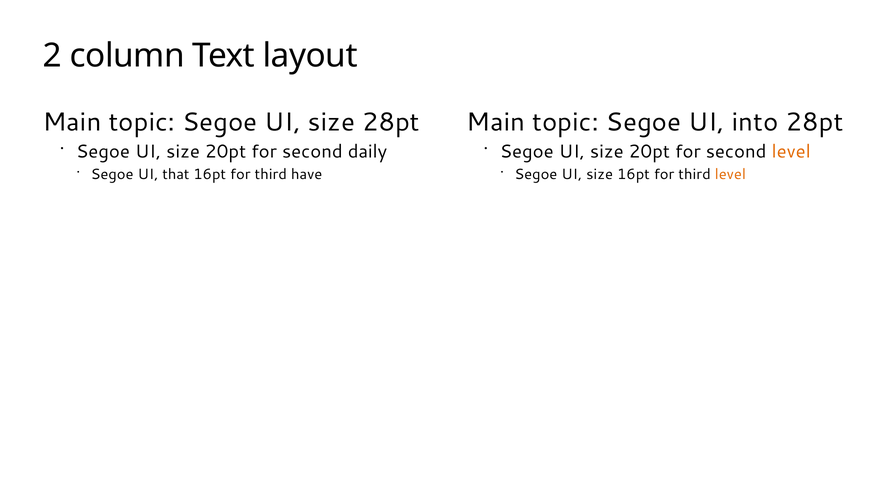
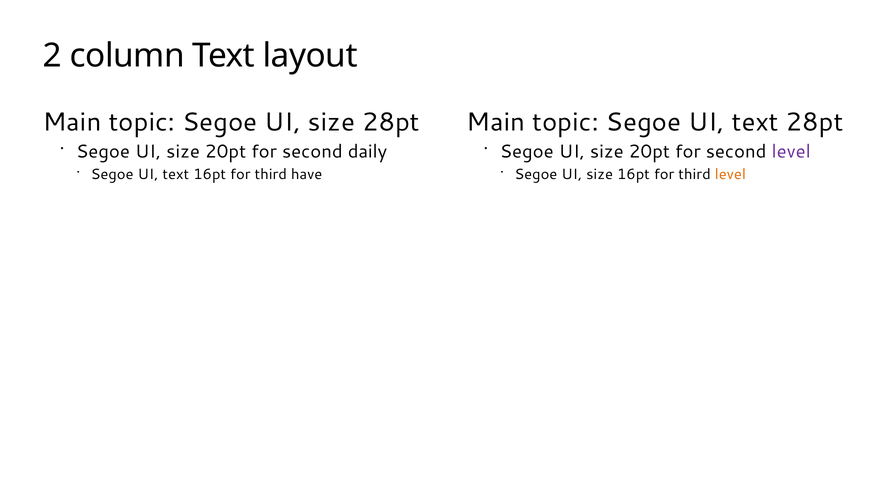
topic Segoe UI into: into -> text
level at (791, 152) colour: orange -> purple
that at (176, 175): that -> text
